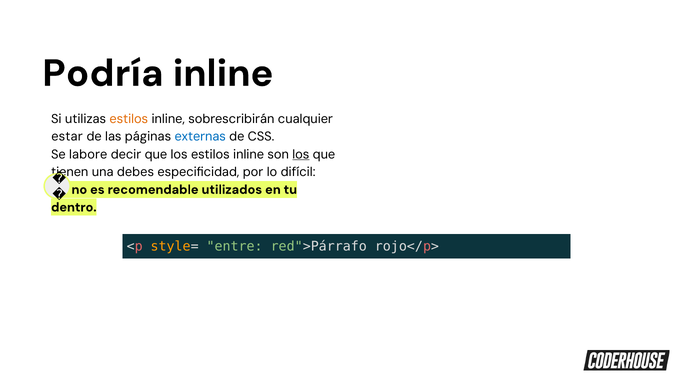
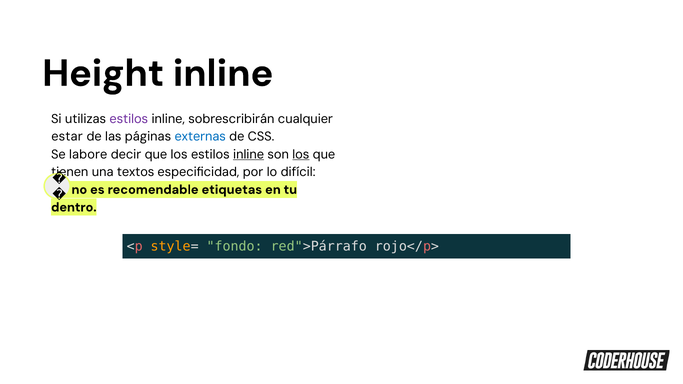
Podría: Podría -> Height
estilos at (129, 119) colour: orange -> purple
inline at (249, 154) underline: none -> present
debes: debes -> textos
utilizados: utilizados -> etiquetas
entre: entre -> fondo
